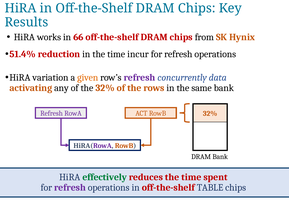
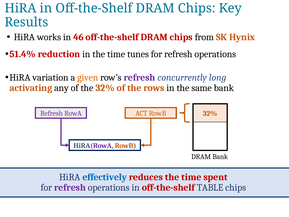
66: 66 -> 46
incur: incur -> tunes
data: data -> long
effectively colour: green -> blue
